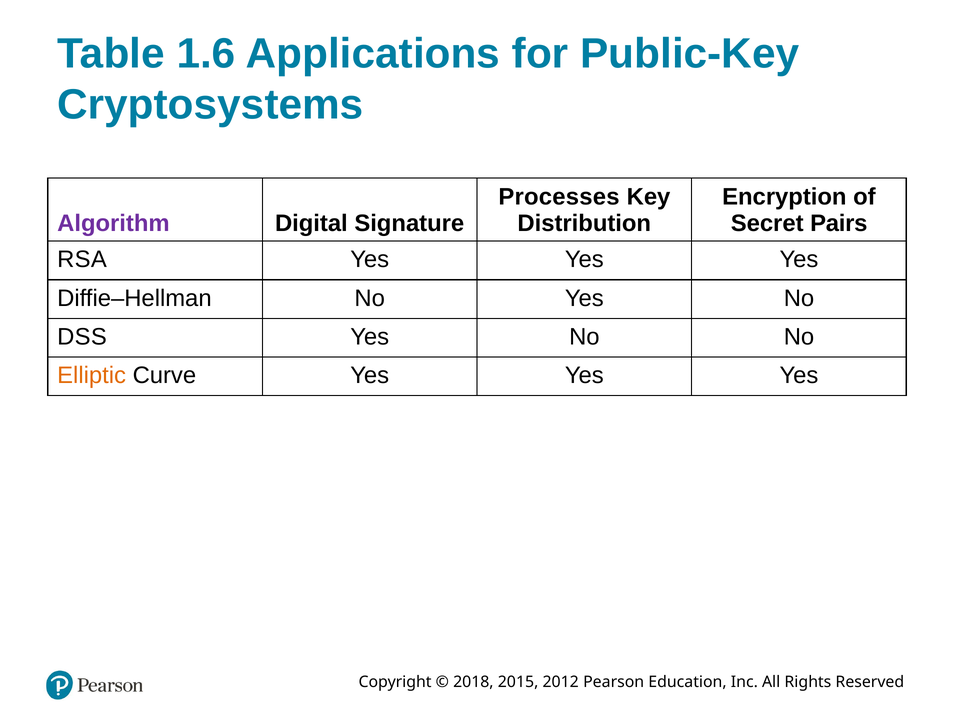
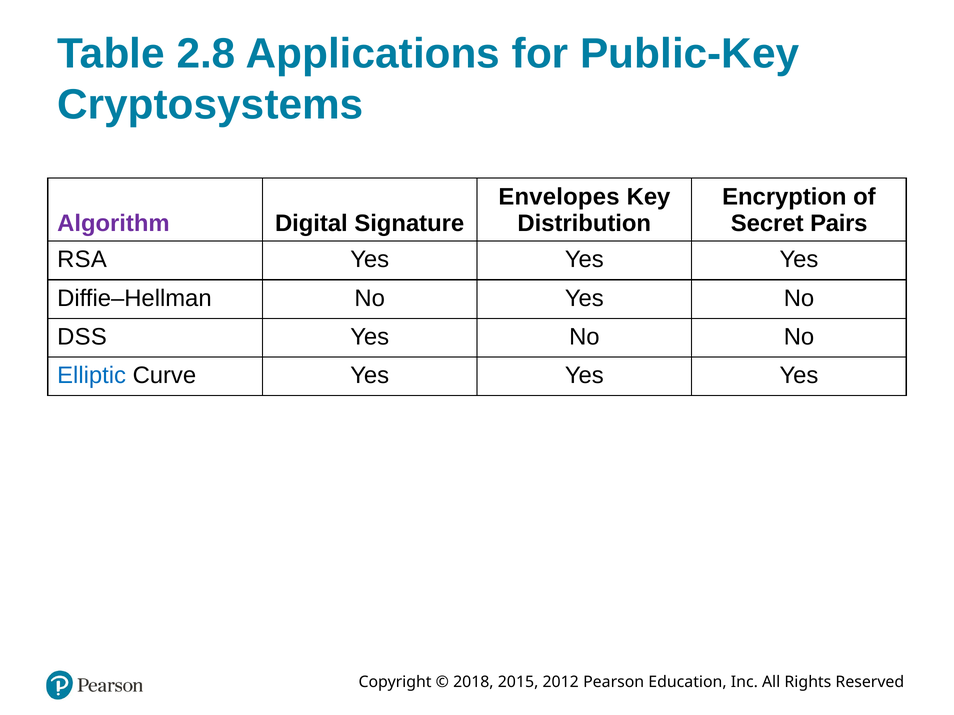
1.6: 1.6 -> 2.8
Processes: Processes -> Envelopes
Elliptic colour: orange -> blue
